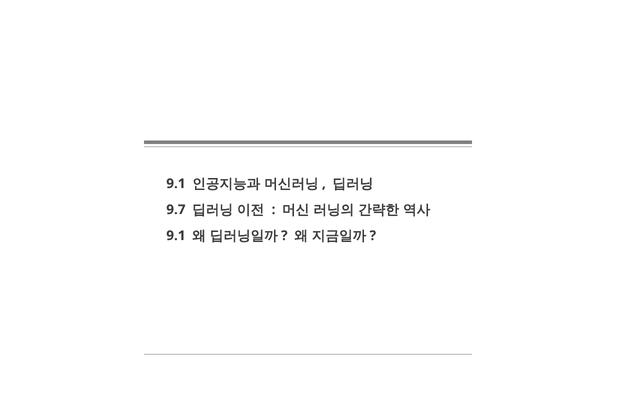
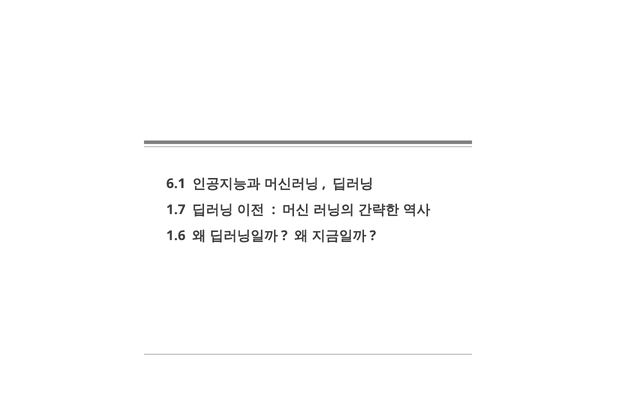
9.1 at (176, 184): 9.1 -> 6.1
9.7: 9.7 -> 1.7
9.1 at (176, 236): 9.1 -> 1.6
